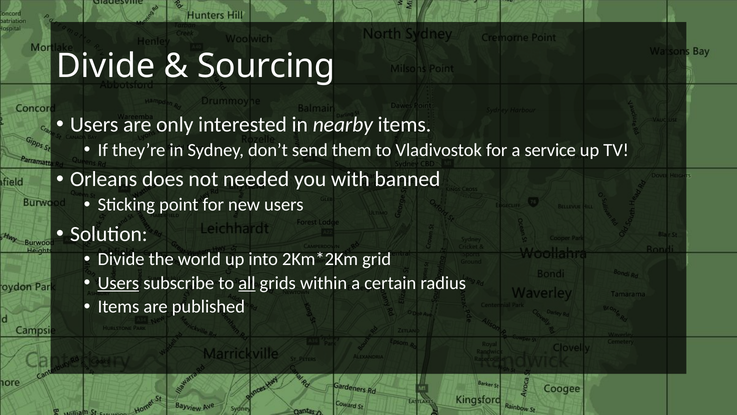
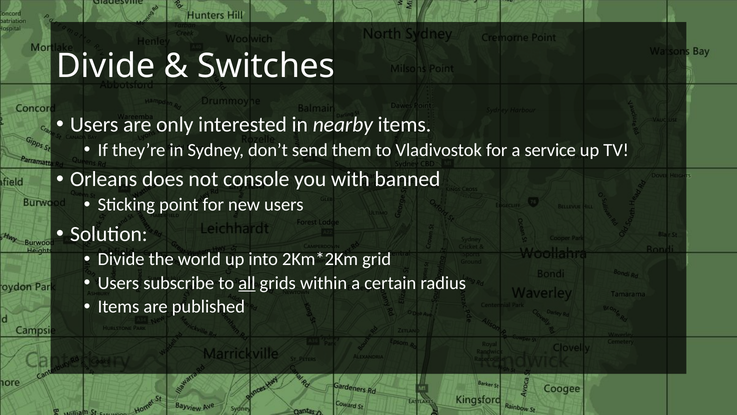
Sourcing: Sourcing -> Switches
needed: needed -> console
Users at (118, 283) underline: present -> none
